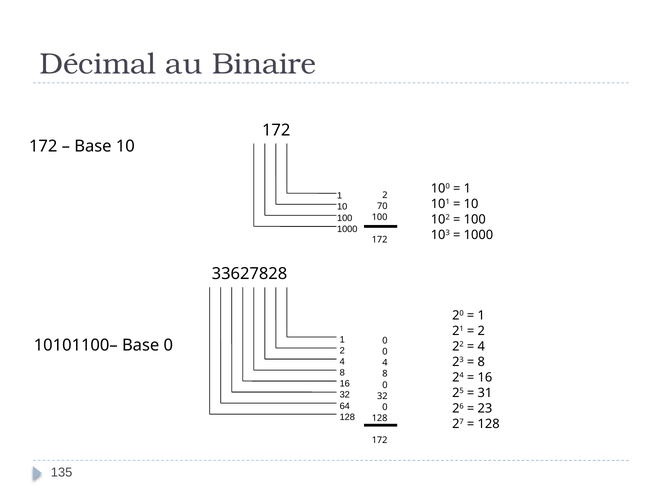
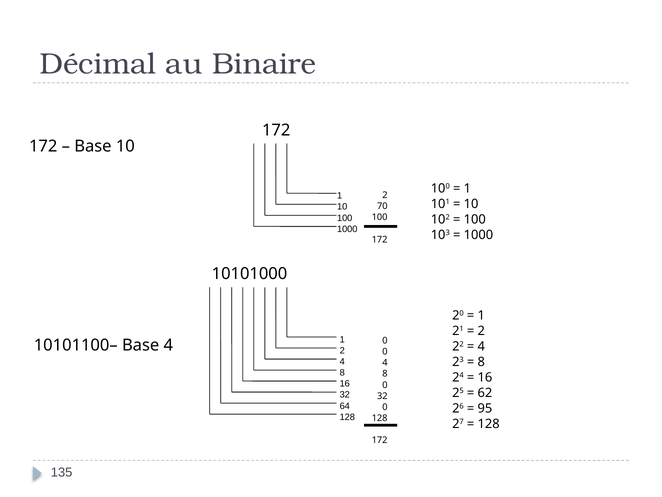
33627828: 33627828 -> 10101000
Base 0: 0 -> 4
31: 31 -> 62
23 at (485, 408): 23 -> 95
